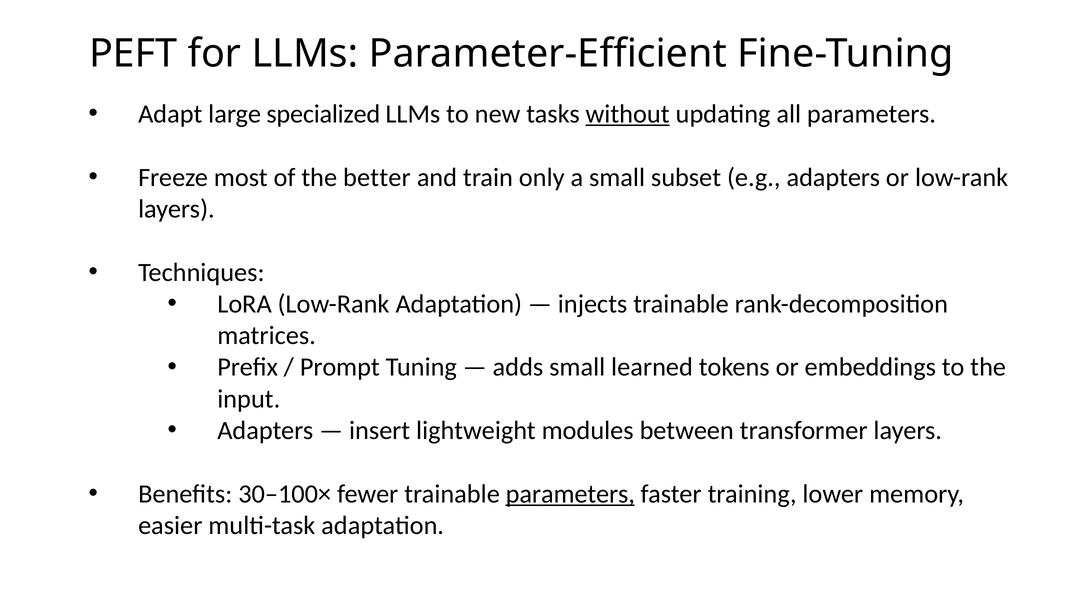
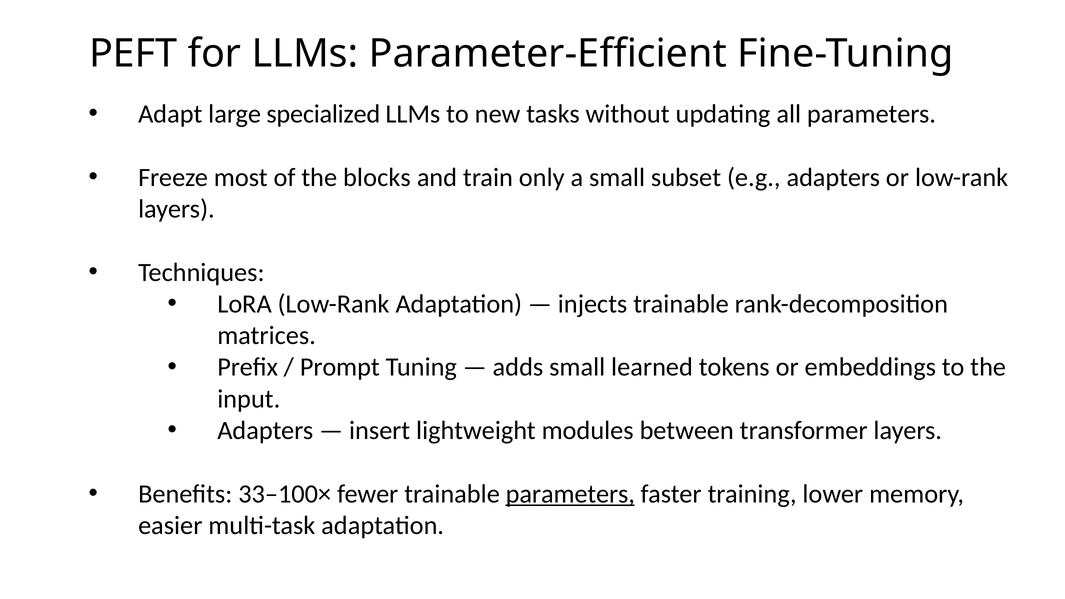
without underline: present -> none
better: better -> blocks
30–100×: 30–100× -> 33–100×
